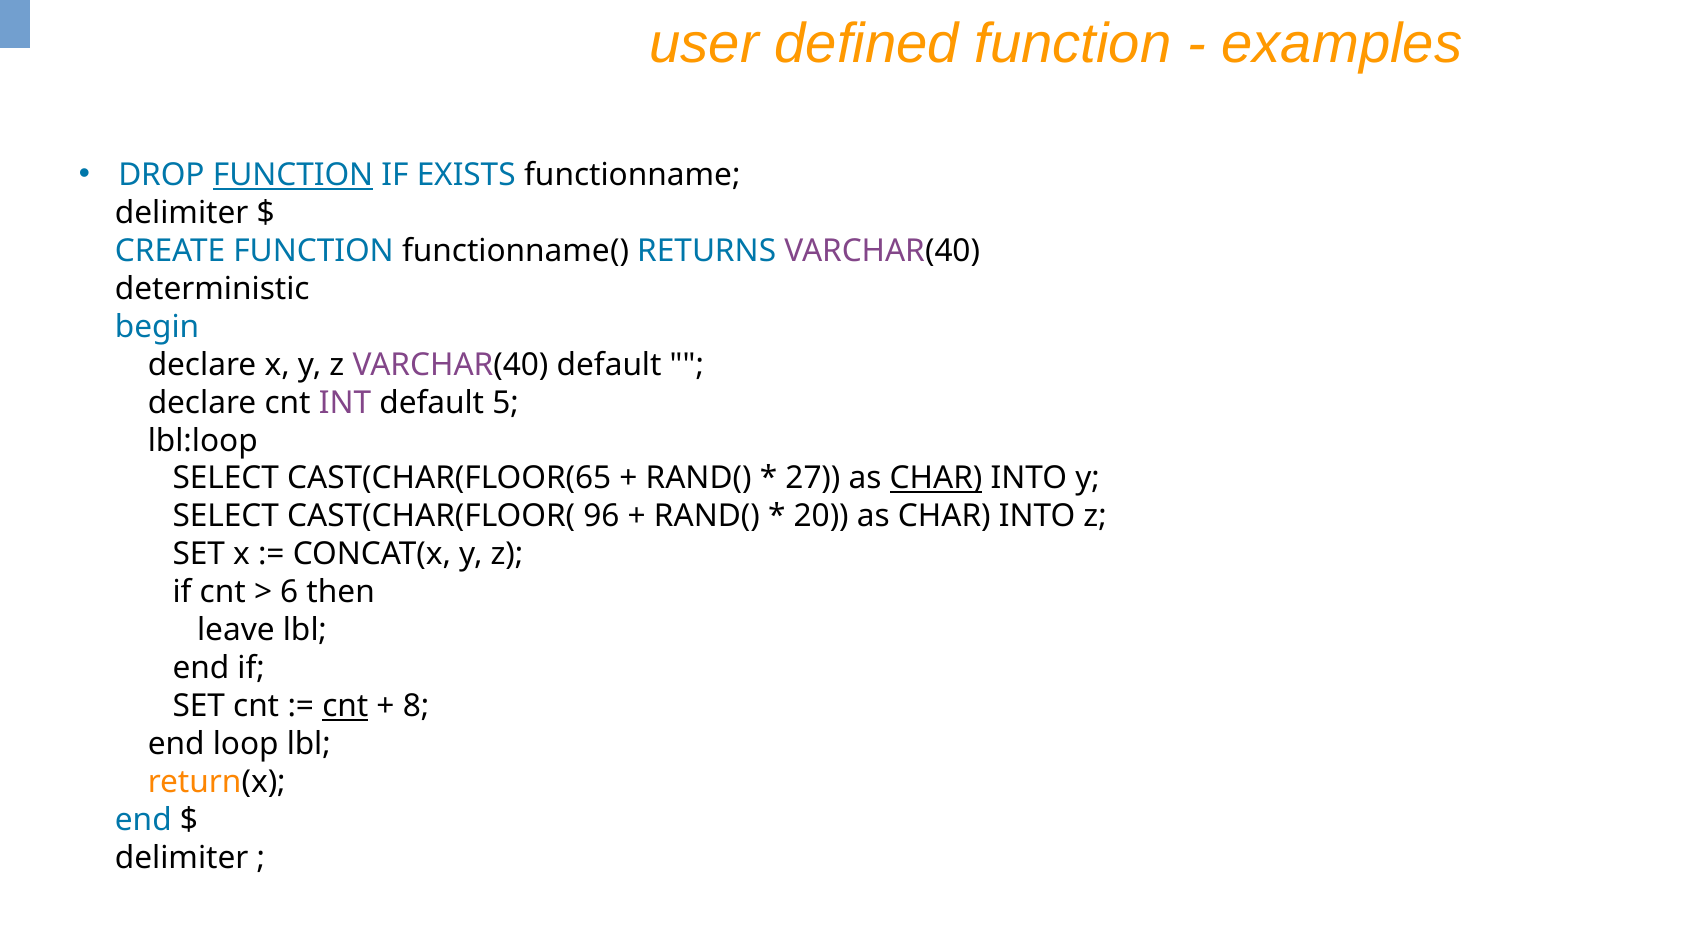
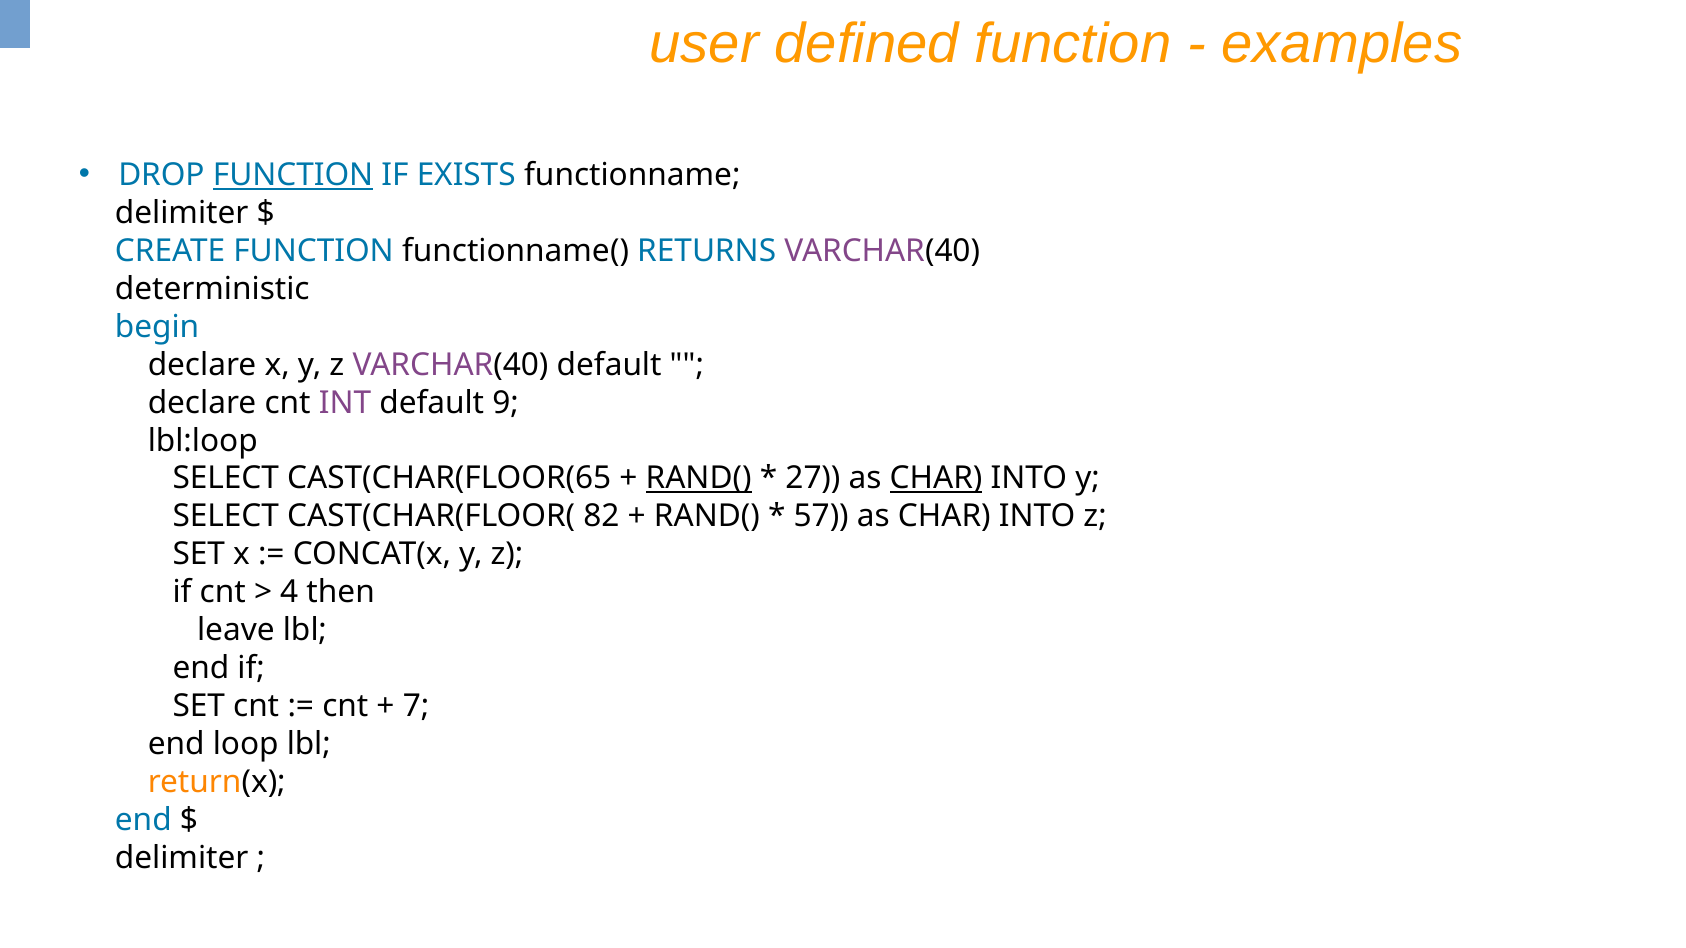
5: 5 -> 9
RAND( at (699, 479) underline: none -> present
96: 96 -> 82
20: 20 -> 57
6: 6 -> 4
cnt at (345, 706) underline: present -> none
8: 8 -> 7
